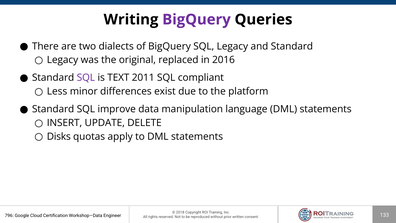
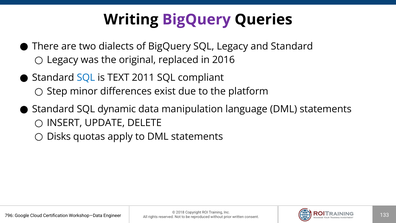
SQL at (86, 78) colour: purple -> blue
Less: Less -> Step
improve: improve -> dynamic
